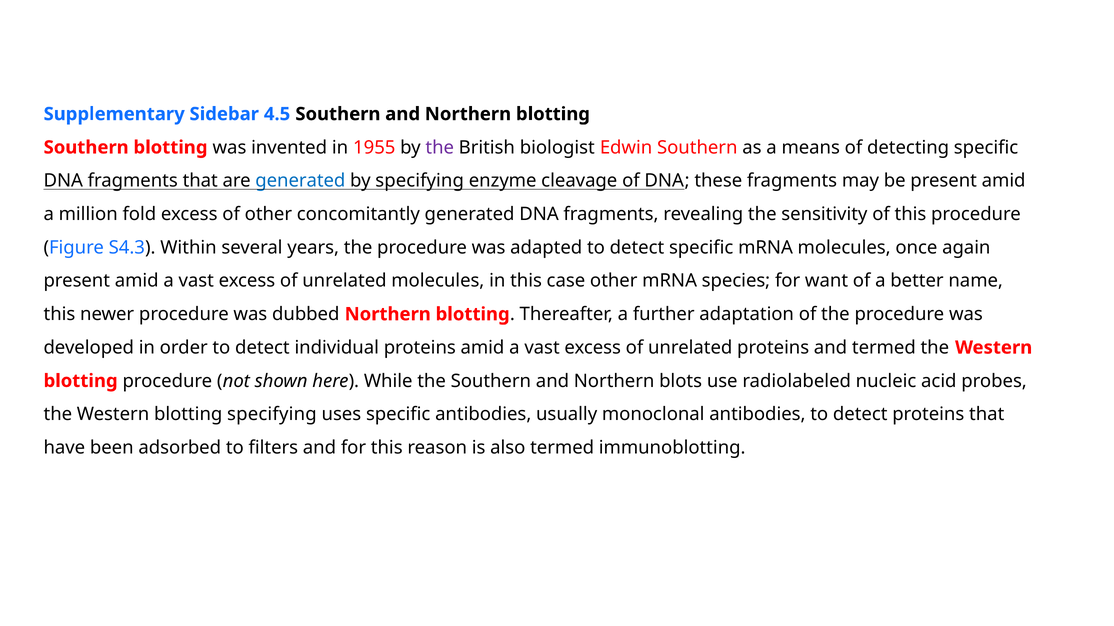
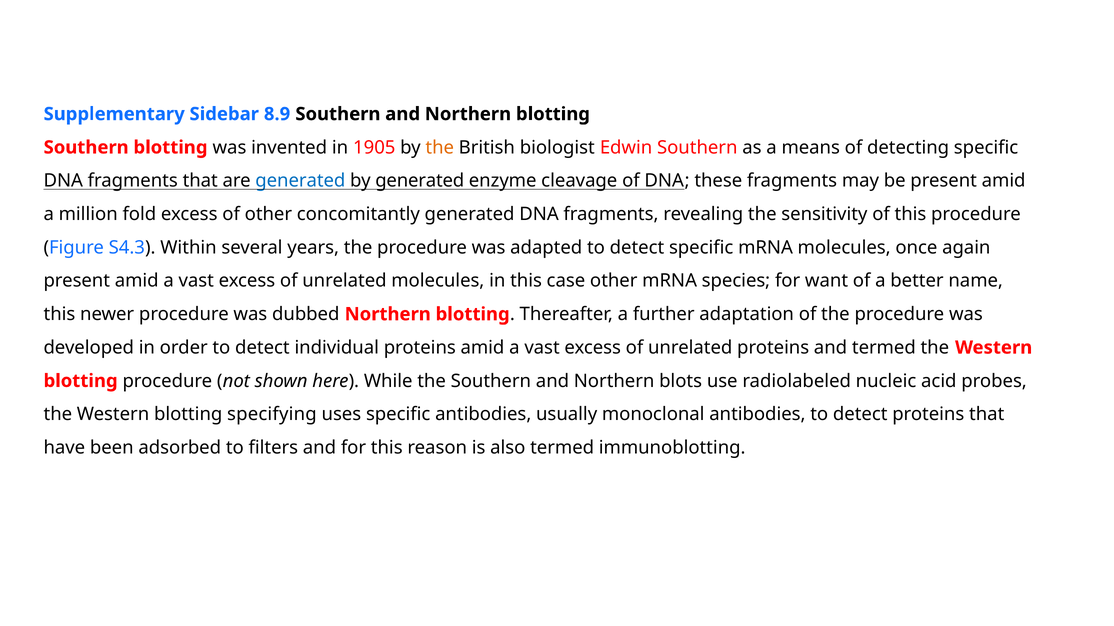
4.5: 4.5 -> 8.9
1955: 1955 -> 1905
the at (440, 148) colour: purple -> orange
by specifying: specifying -> generated
